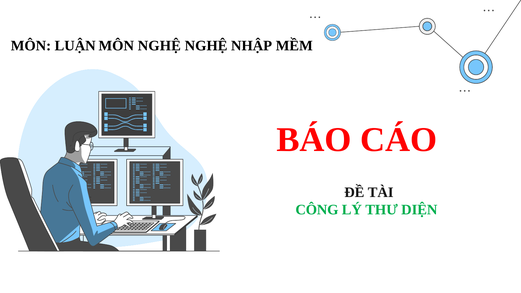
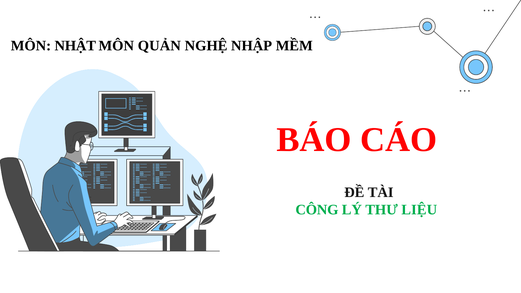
LUẬN: LUẬN -> NHẬT
MÔN NGHỆ: NGHỆ -> QUẢN
DIỆN: DIỆN -> LIỆU
